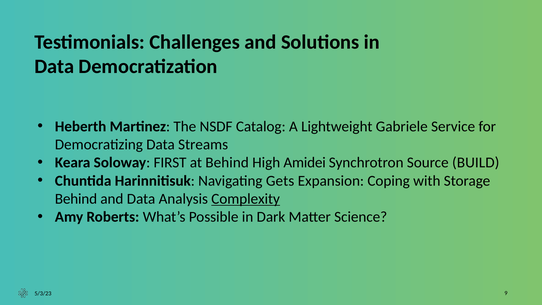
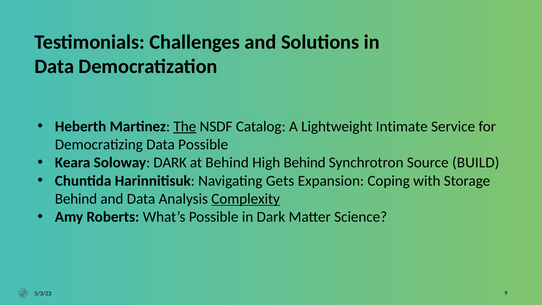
The underline: none -> present
Gabriele: Gabriele -> Intimate
Data Streams: Streams -> Possible
Soloway FIRST: FIRST -> DARK
High Amidei: Amidei -> Behind
